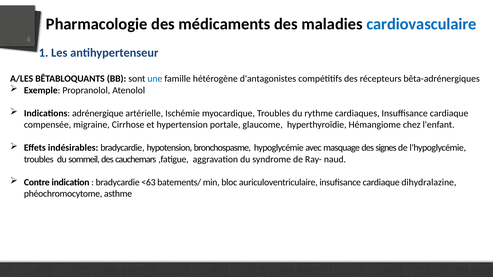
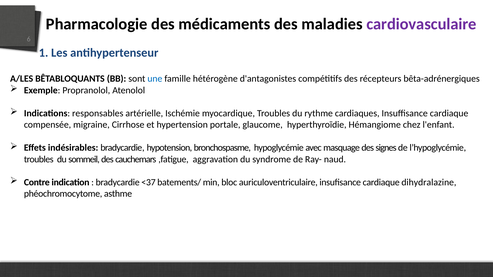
cardiovasculaire colour: blue -> purple
adrénergique: adrénergique -> responsables
˂63: ˂63 -> ˂37
